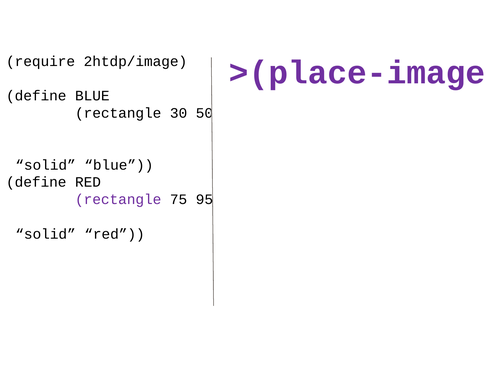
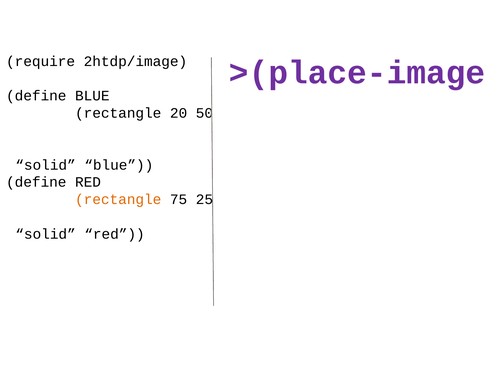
30: 30 -> 20
rectangle at (118, 199) colour: purple -> orange
75 95: 95 -> 25
